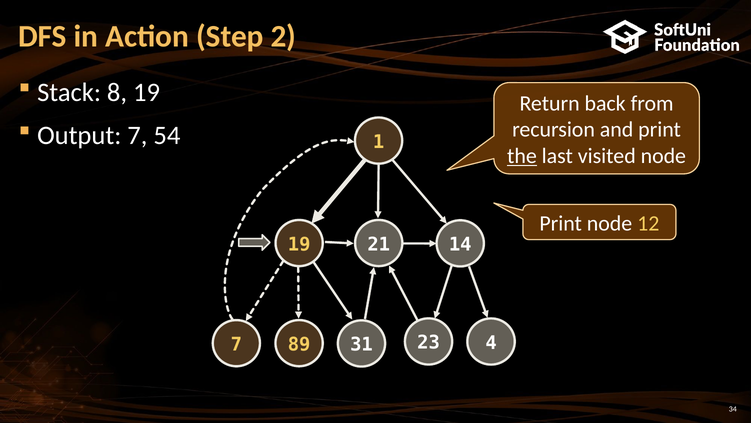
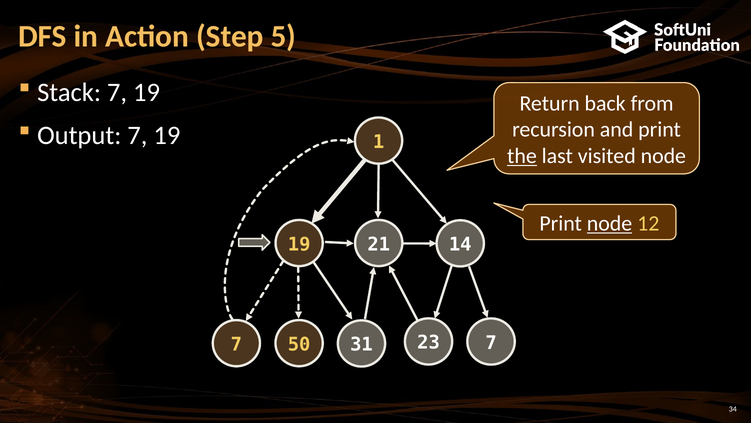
2: 2 -> 5
Stack 8: 8 -> 7
Output 7 54: 54 -> 19
node at (610, 223) underline: none -> present
23 4: 4 -> 7
89: 89 -> 50
